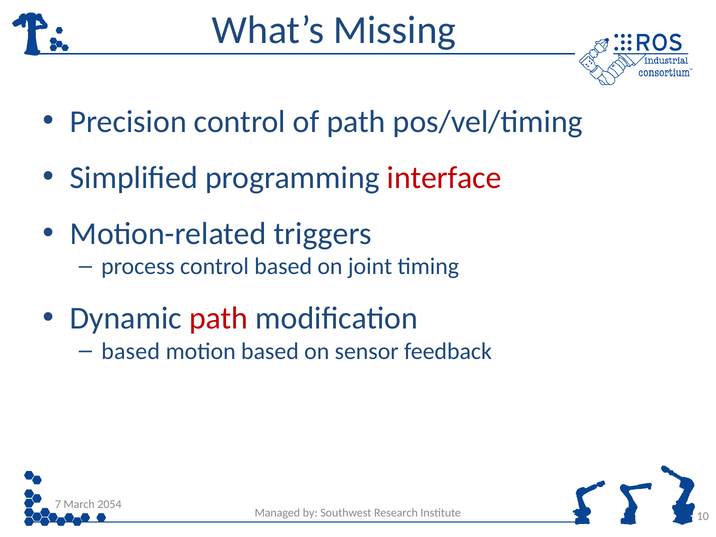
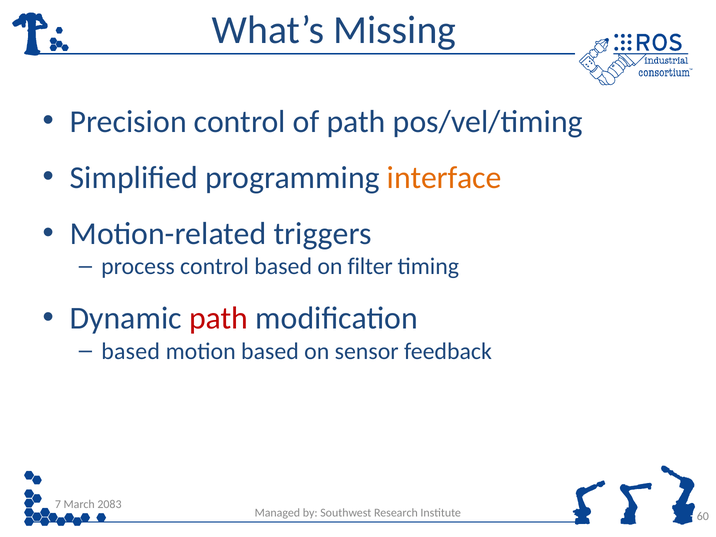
interface colour: red -> orange
joint: joint -> filter
2054: 2054 -> 2083
10: 10 -> 60
